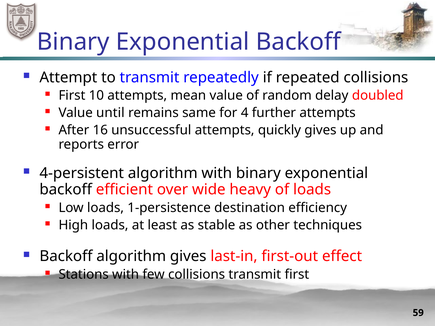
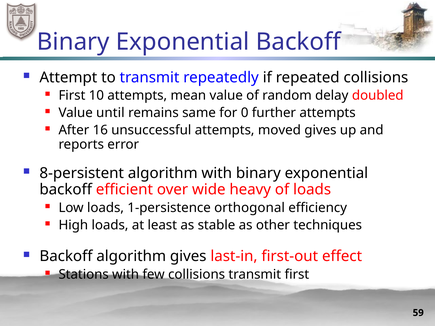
4: 4 -> 0
quickly: quickly -> moved
4-persistent: 4-persistent -> 8-persistent
destination: destination -> orthogonal
